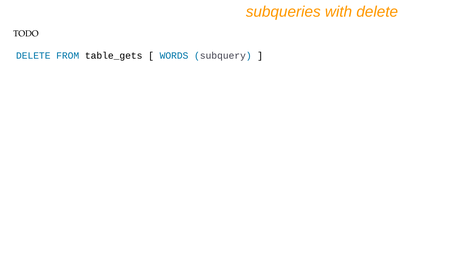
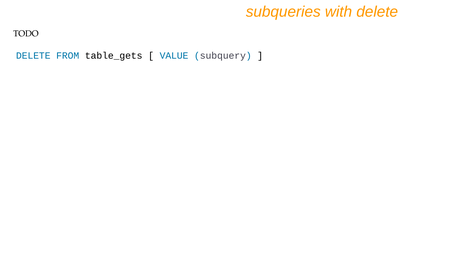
WORDS: WORDS -> VALUE
